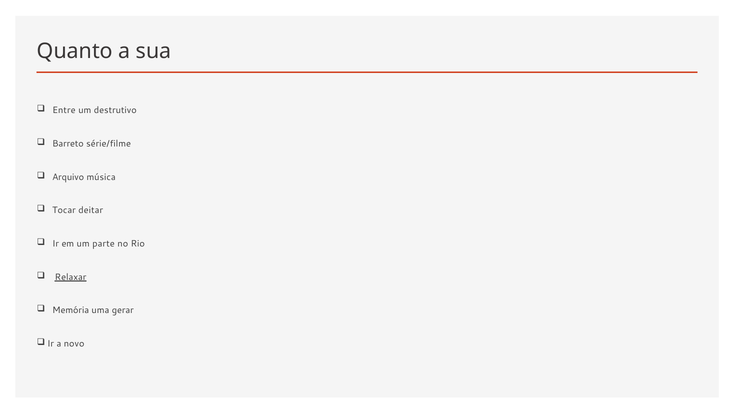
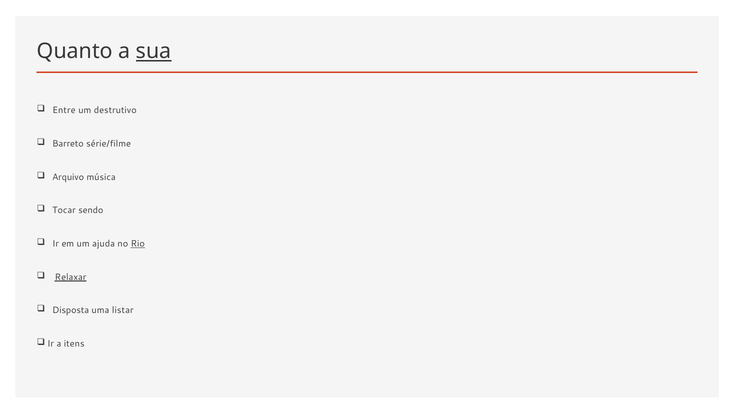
sua underline: none -> present
deitar: deitar -> sendo
parte: parte -> ajuda
Rio underline: none -> present
Memória: Memória -> Disposta
gerar: gerar -> listar
novo: novo -> itens
